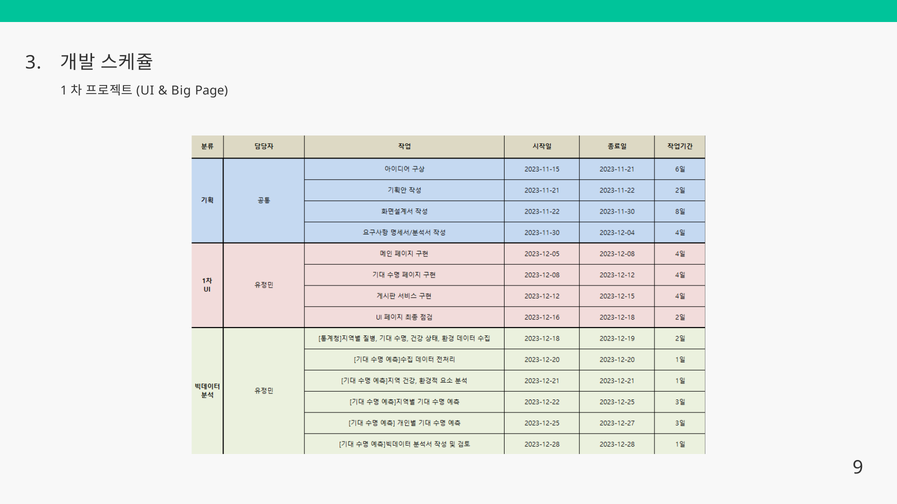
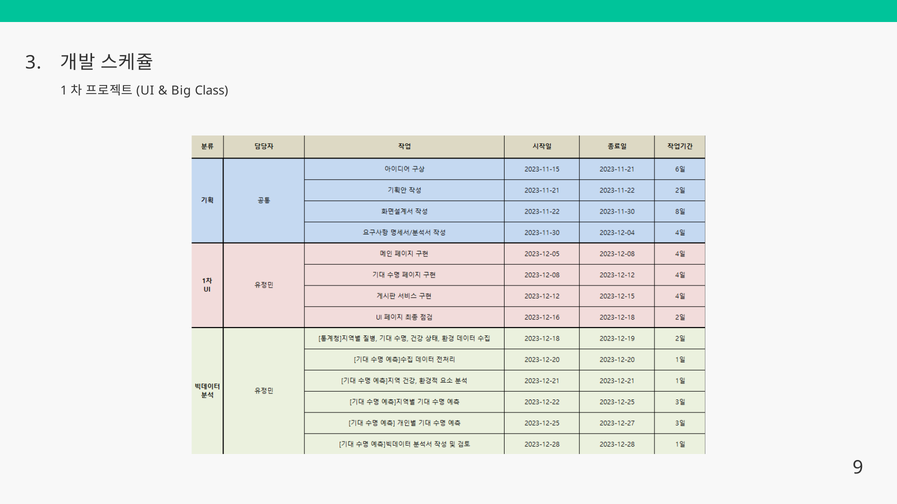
Page: Page -> Class
